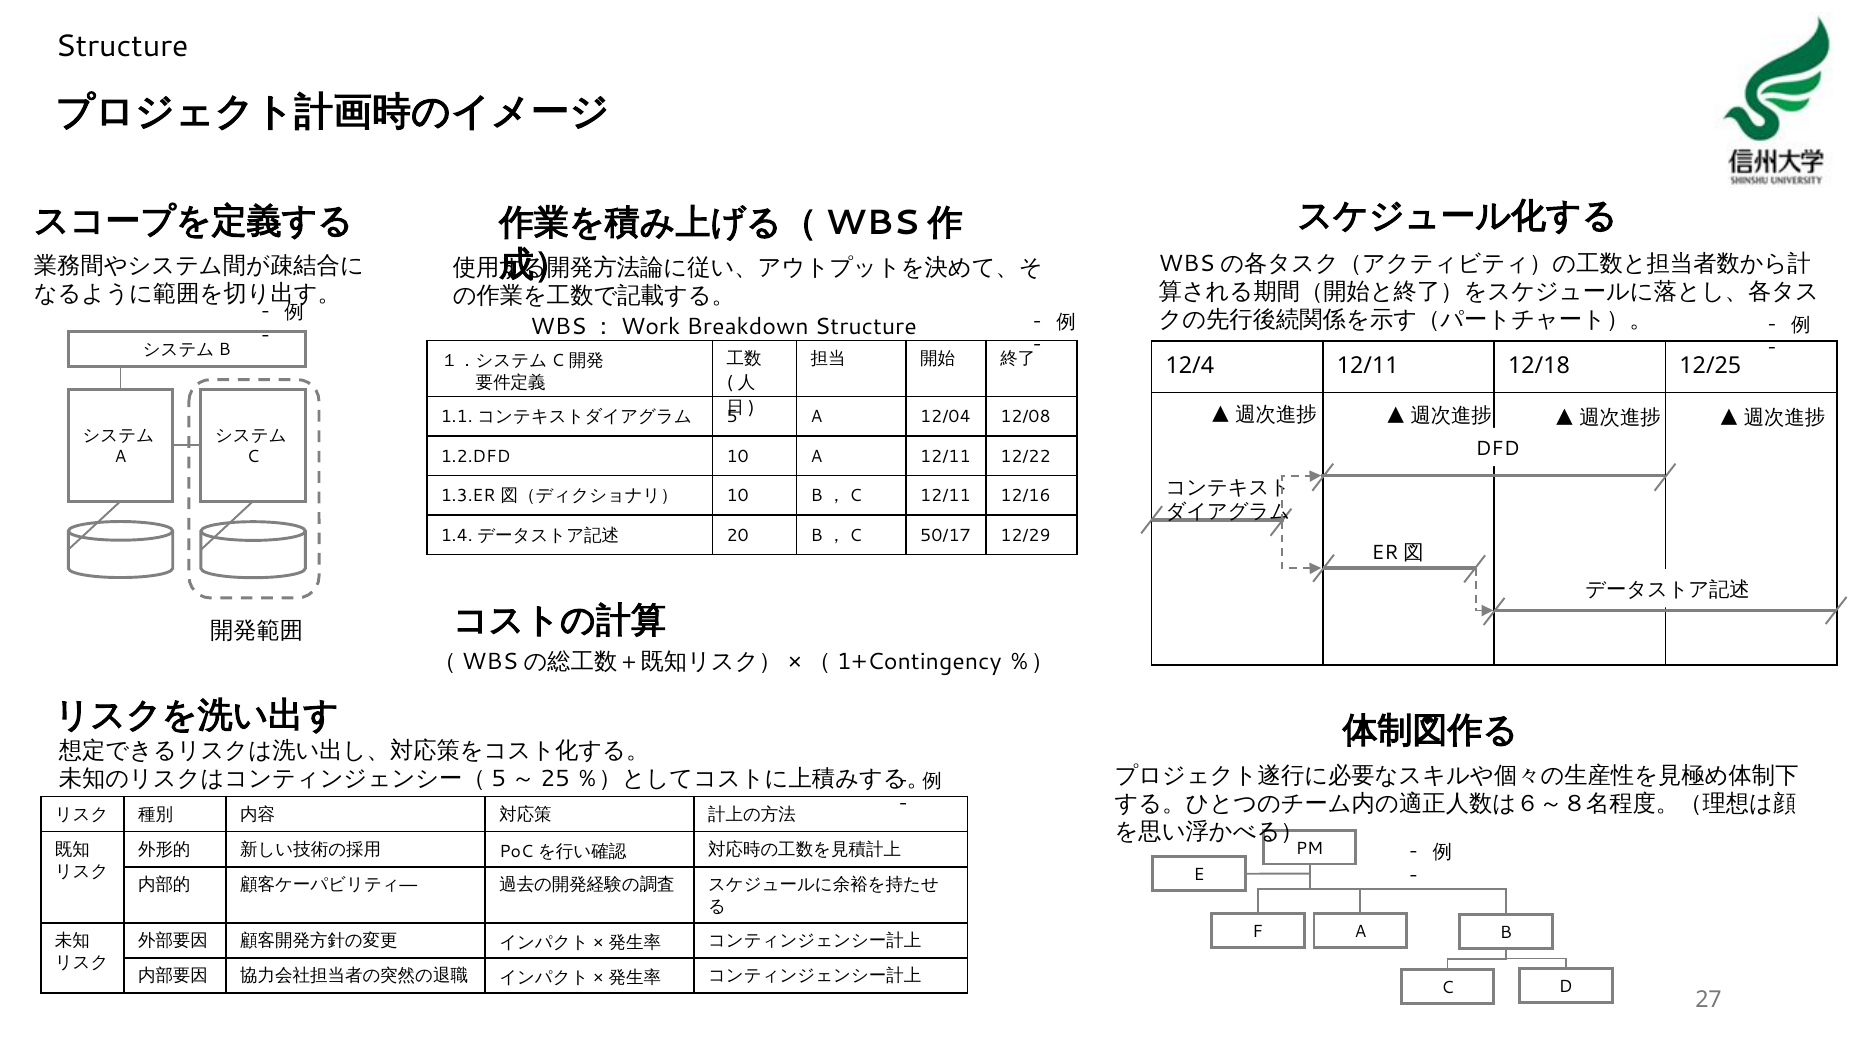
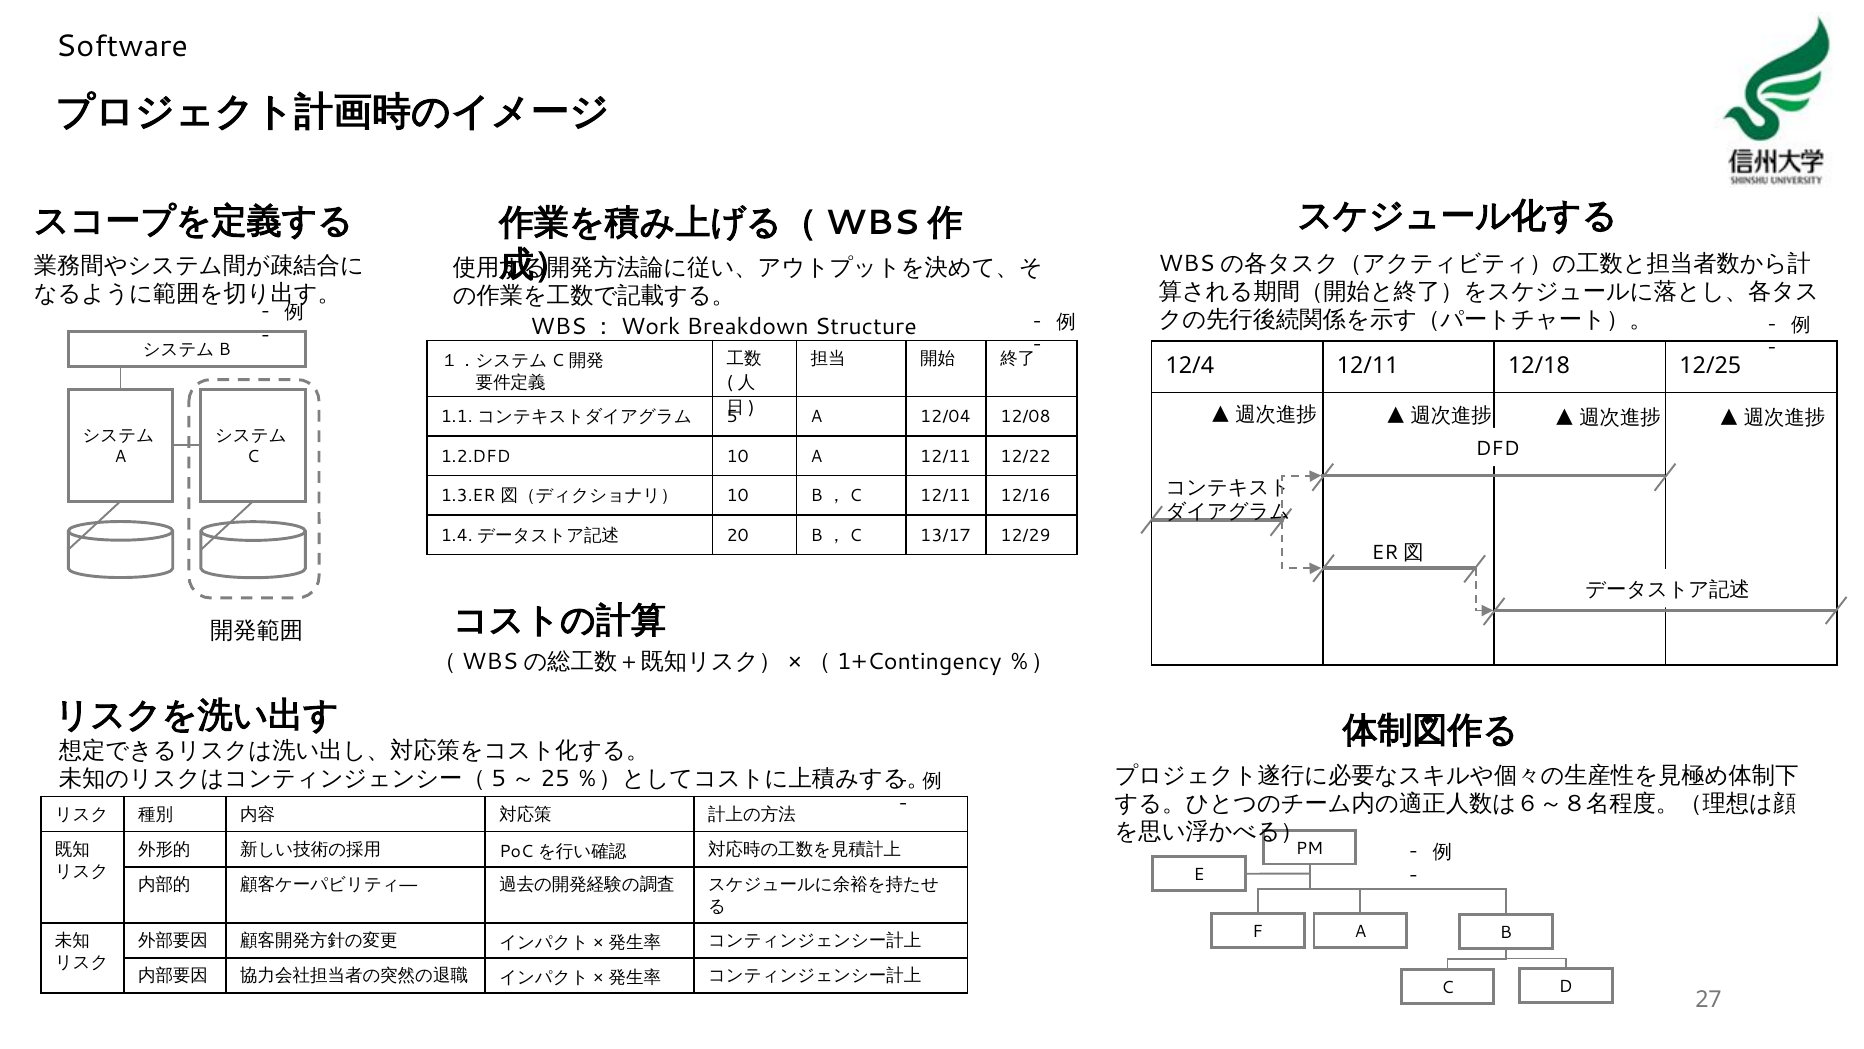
Structure at (122, 46): Structure -> Software
50/17: 50/17 -> 13/17
